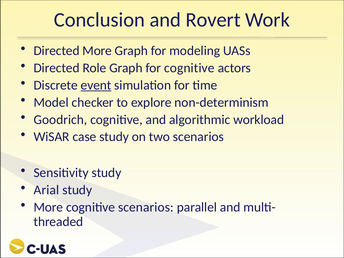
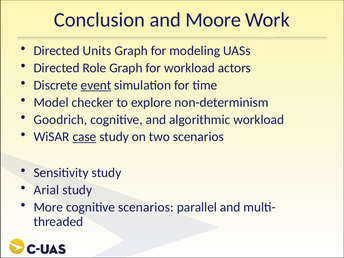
Rovert: Rovert -> Moore
Directed More: More -> Units
for cognitive: cognitive -> workload
case underline: none -> present
